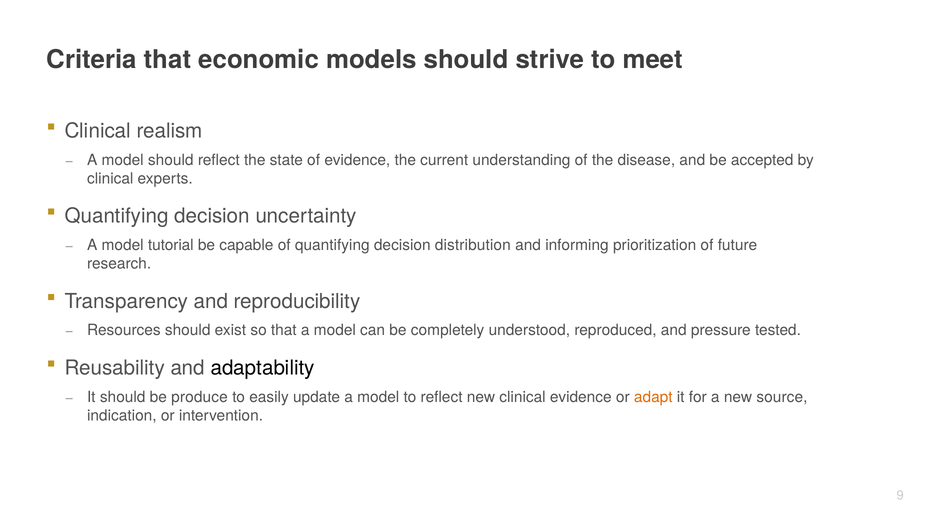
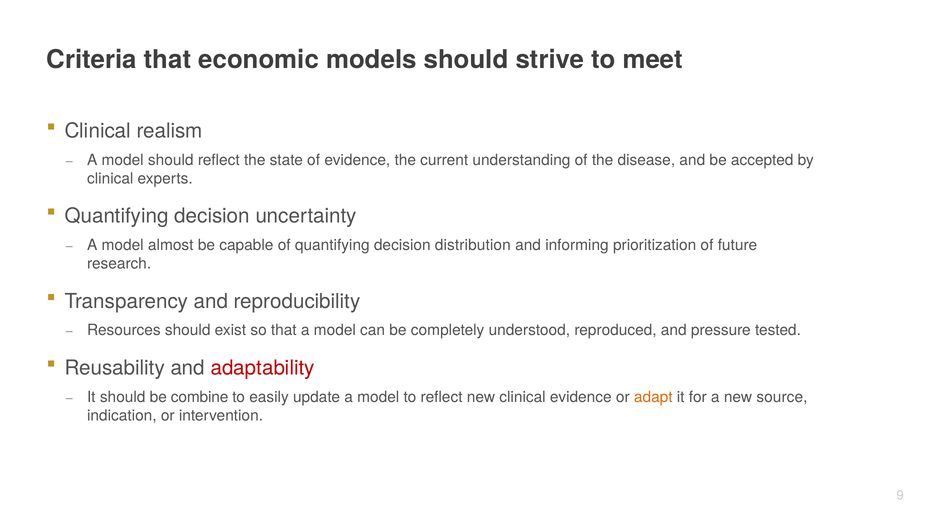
tutorial: tutorial -> almost
adaptability colour: black -> red
produce: produce -> combine
